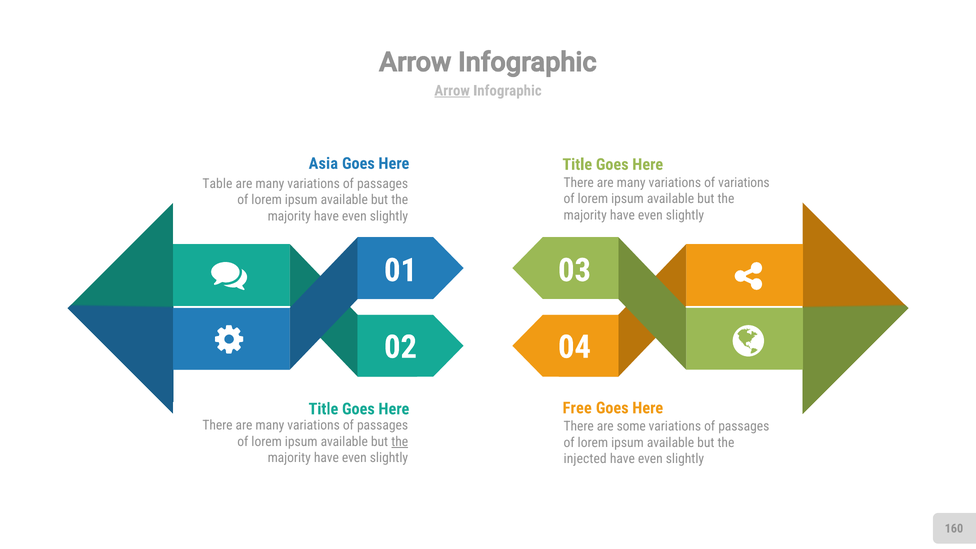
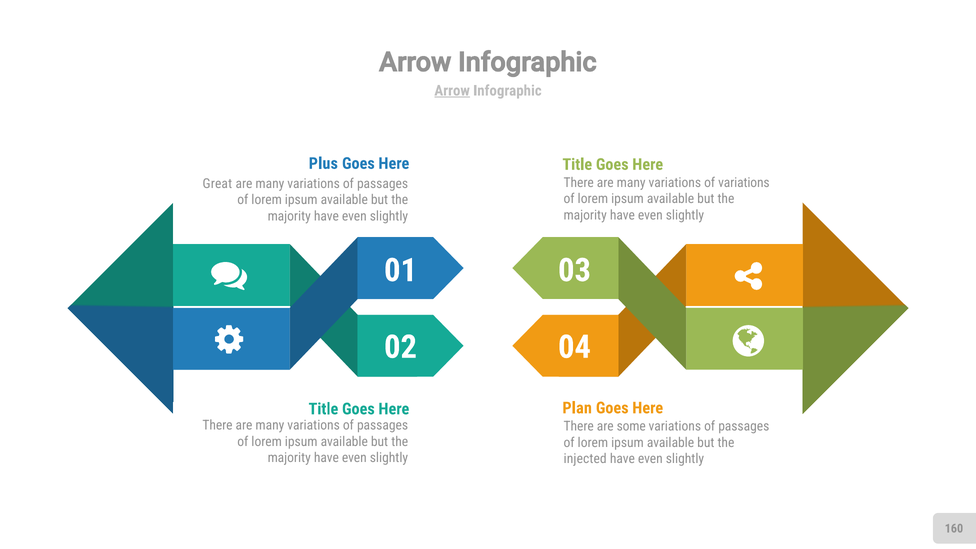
Asia: Asia -> Plus
Table: Table -> Great
Free: Free -> Plan
the at (400, 442) underline: present -> none
